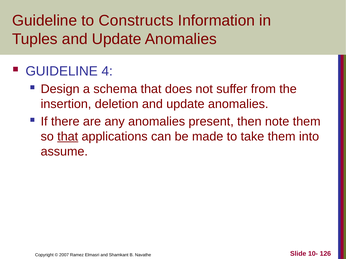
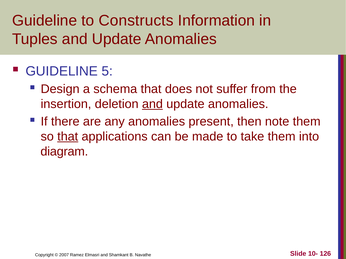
4: 4 -> 5
and at (152, 104) underline: none -> present
assume: assume -> diagram
